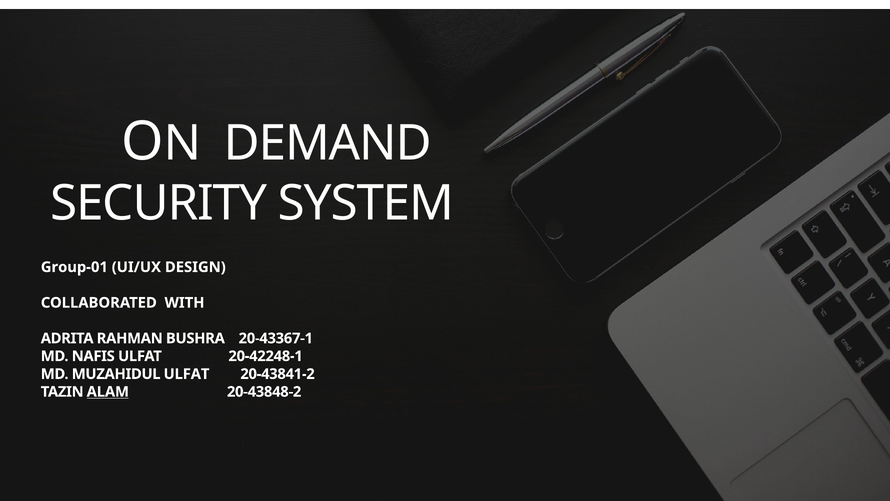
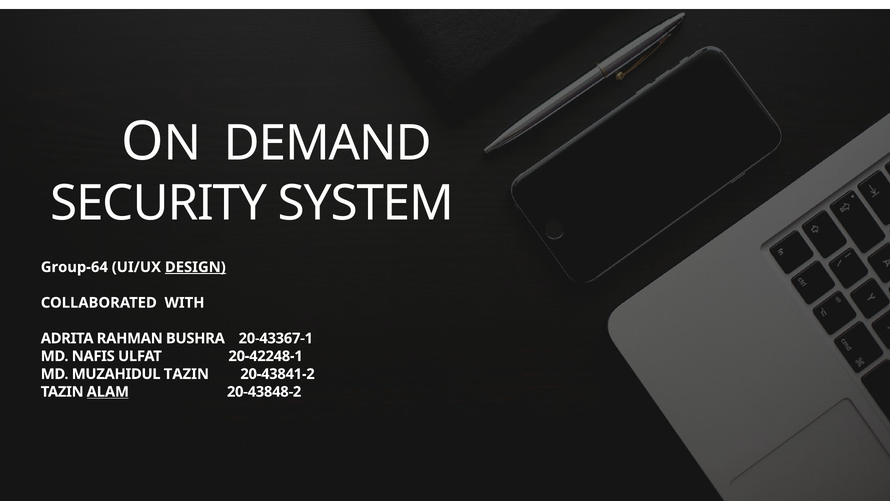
Group-01: Group-01 -> Group-64
DESIGN underline: none -> present
MUZAHIDUL ULFAT: ULFAT -> TAZIN
